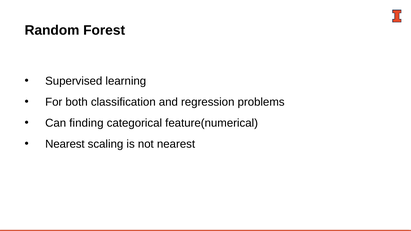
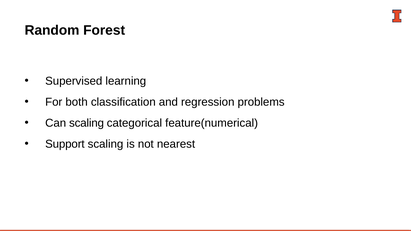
Can finding: finding -> scaling
Nearest at (65, 144): Nearest -> Support
